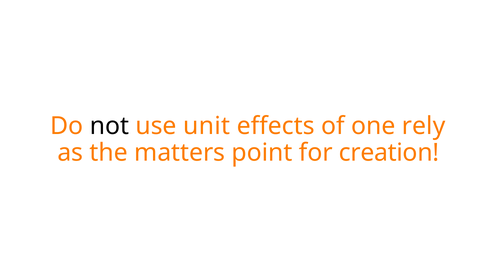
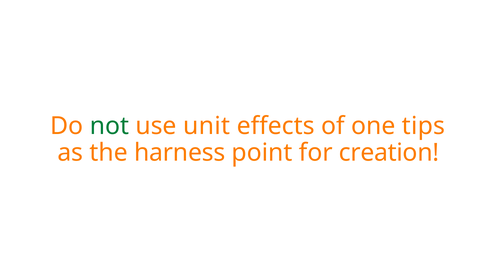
not colour: black -> green
rely: rely -> tips
matters: matters -> harness
